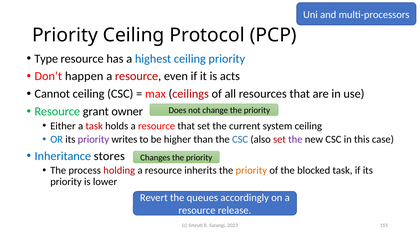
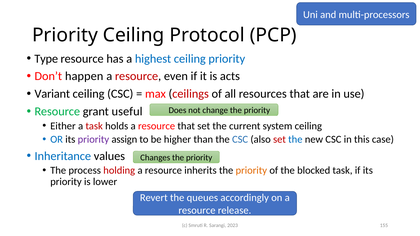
Cannot: Cannot -> Variant
owner: owner -> useful
writes: writes -> assign
the at (295, 140) colour: purple -> blue
stores: stores -> values
